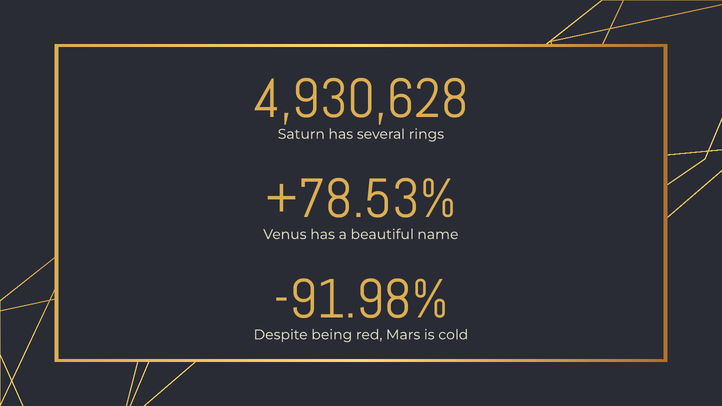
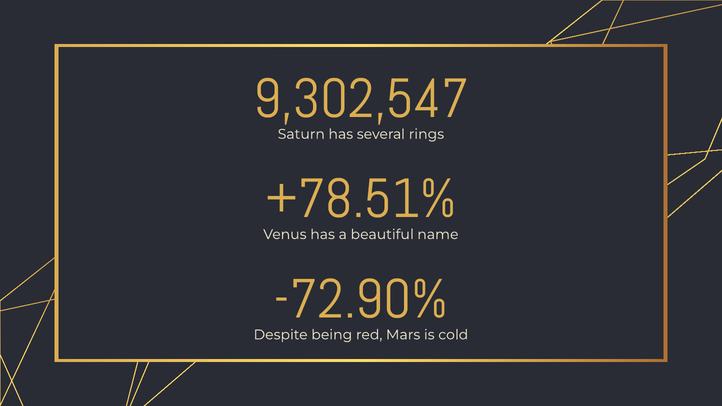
4,930,628: 4,930,628 -> 9,302,547
+78.53%: +78.53% -> +78.51%
-91.98%: -91.98% -> -72.90%
